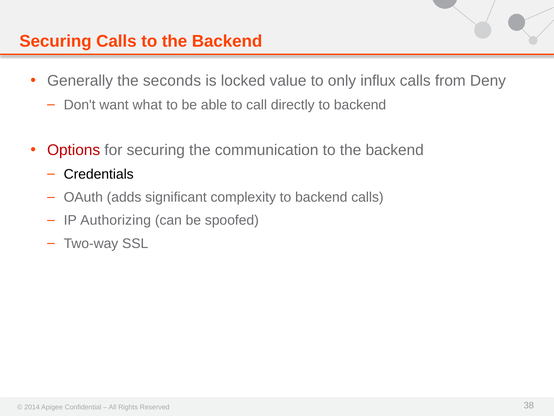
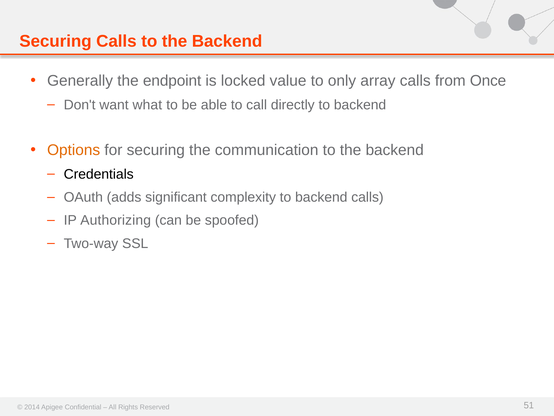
seconds: seconds -> endpoint
influx: influx -> array
Deny: Deny -> Once
Options colour: red -> orange
38: 38 -> 51
